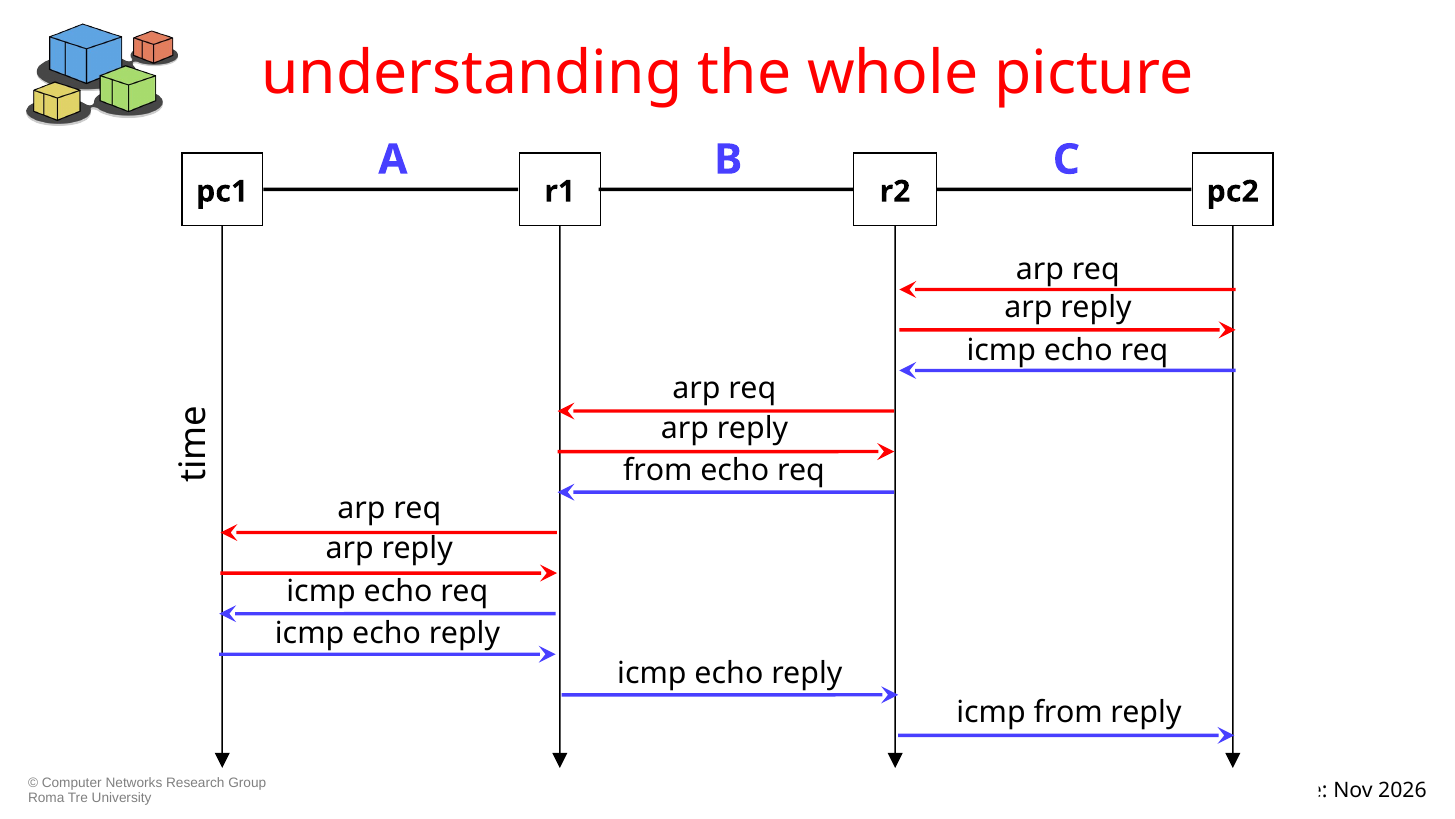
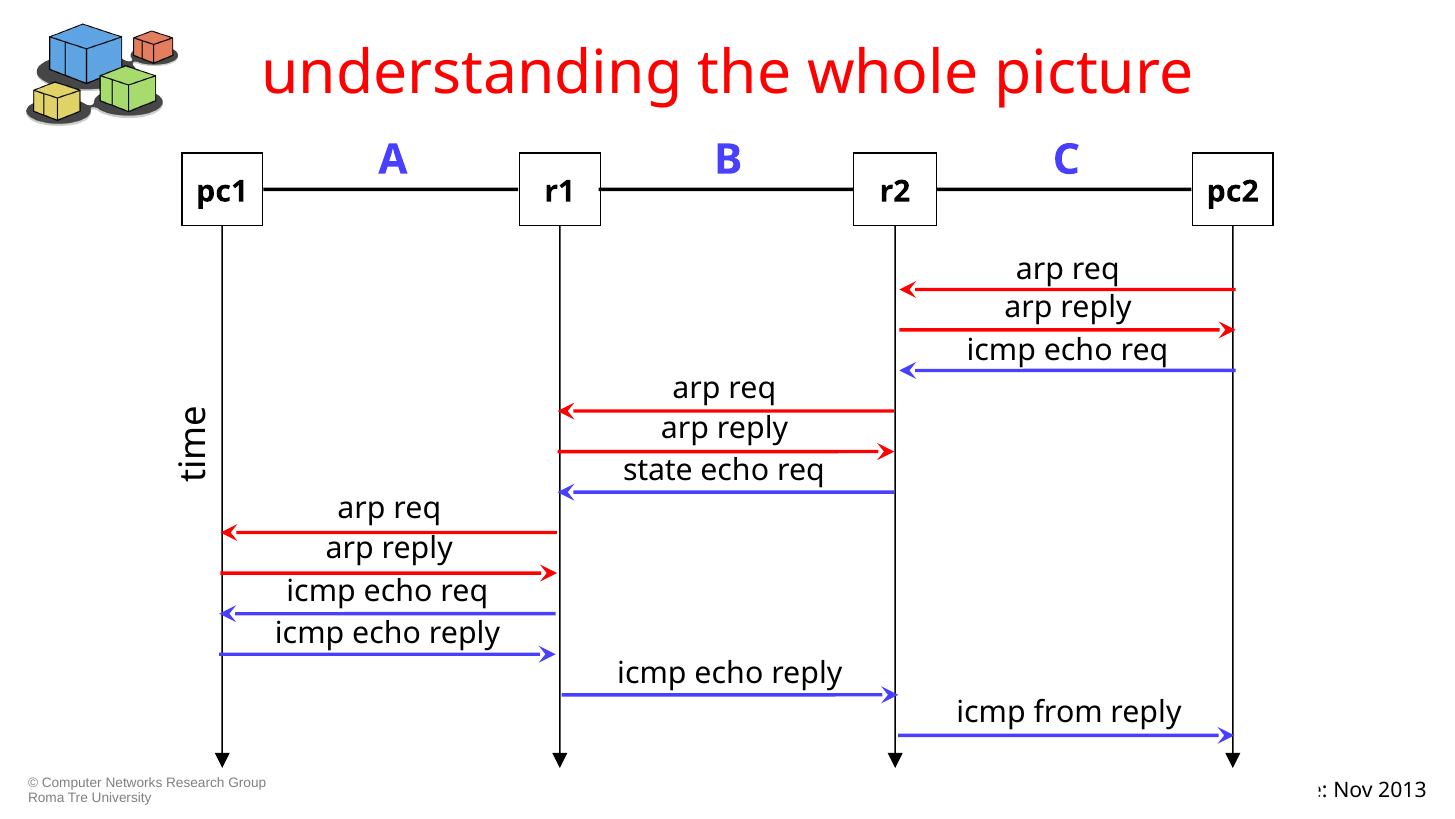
from at (658, 470): from -> state
2026: 2026 -> 2013
